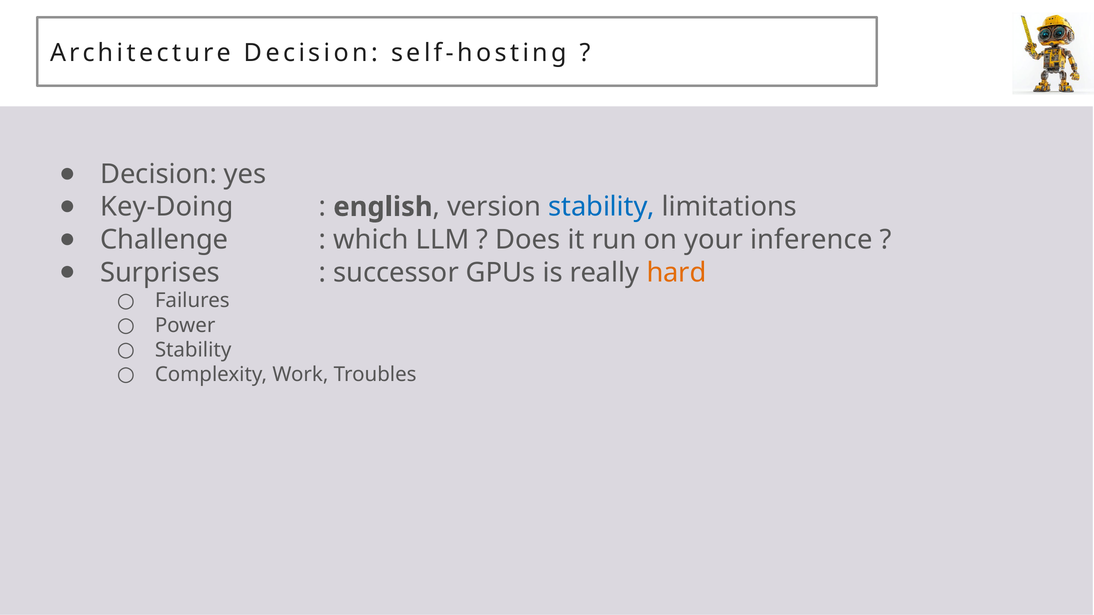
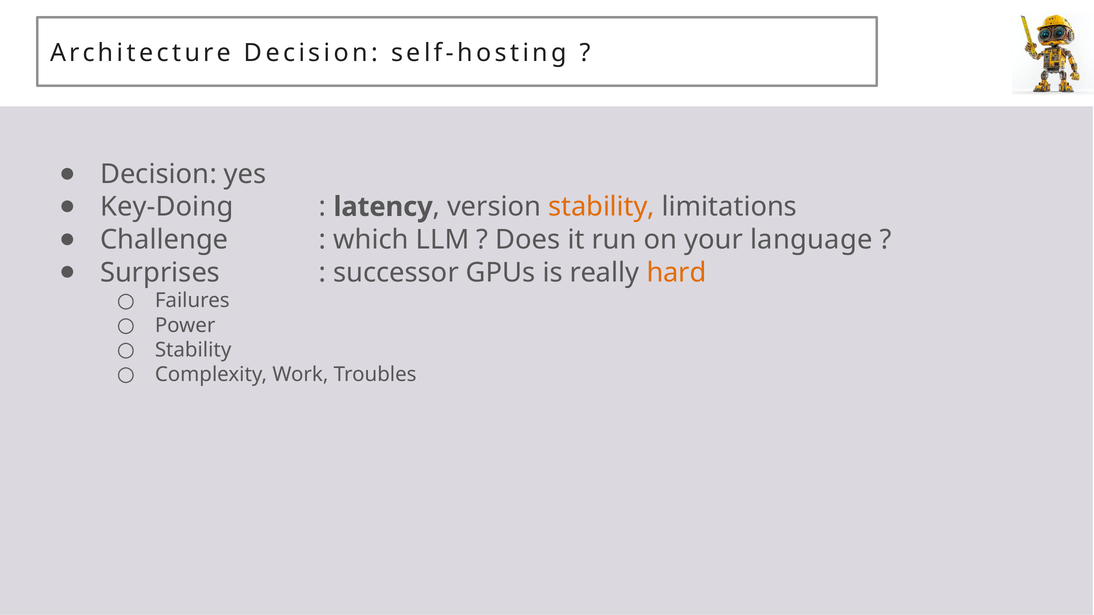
english: english -> latency
stability at (602, 207) colour: blue -> orange
inference: inference -> language
